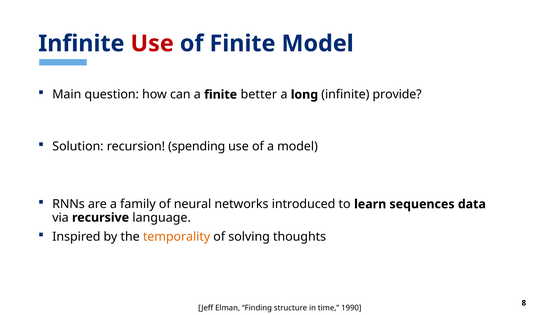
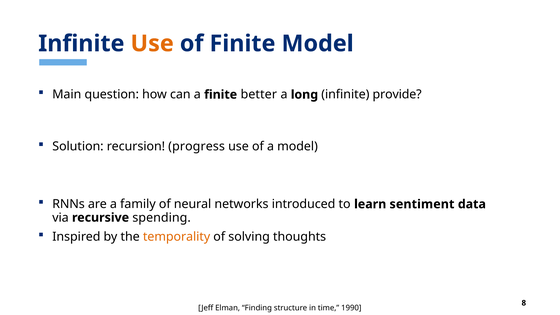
Use at (152, 44) colour: red -> orange
spending: spending -> progress
sequences: sequences -> sentiment
language: language -> spending
